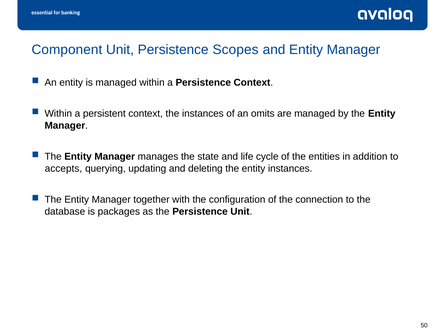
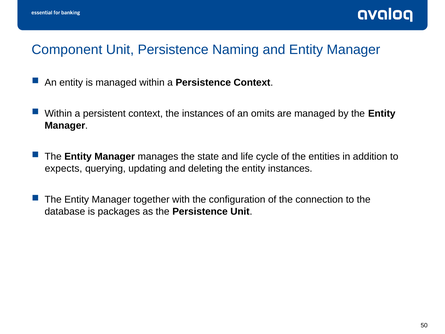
Scopes: Scopes -> Naming
accepts: accepts -> expects
